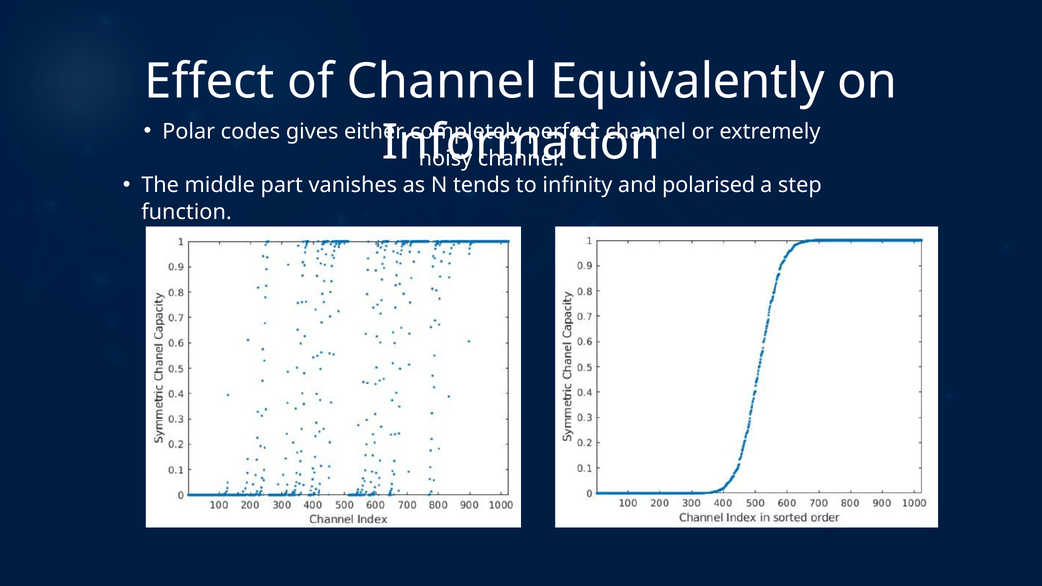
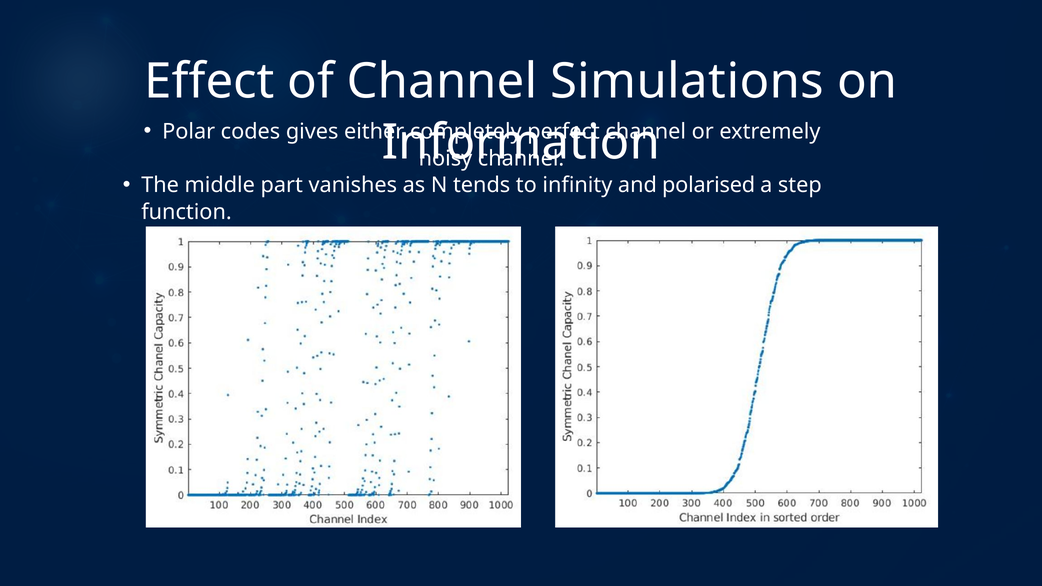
Equivalently: Equivalently -> Simulations
